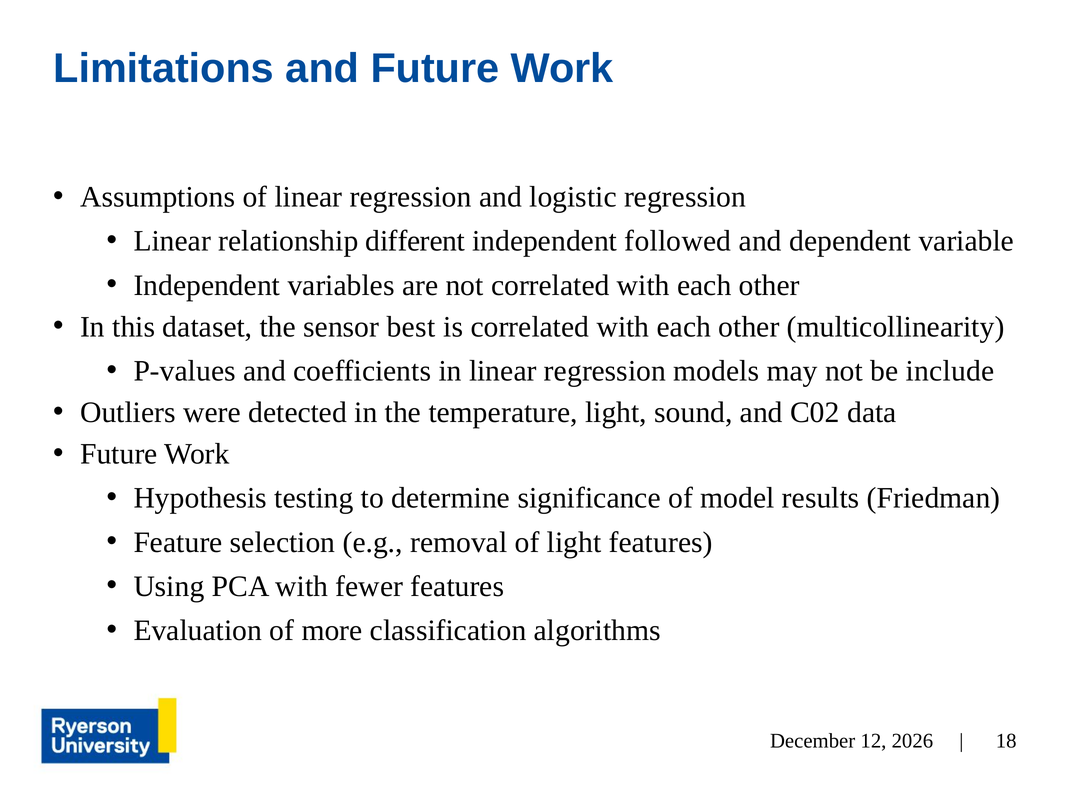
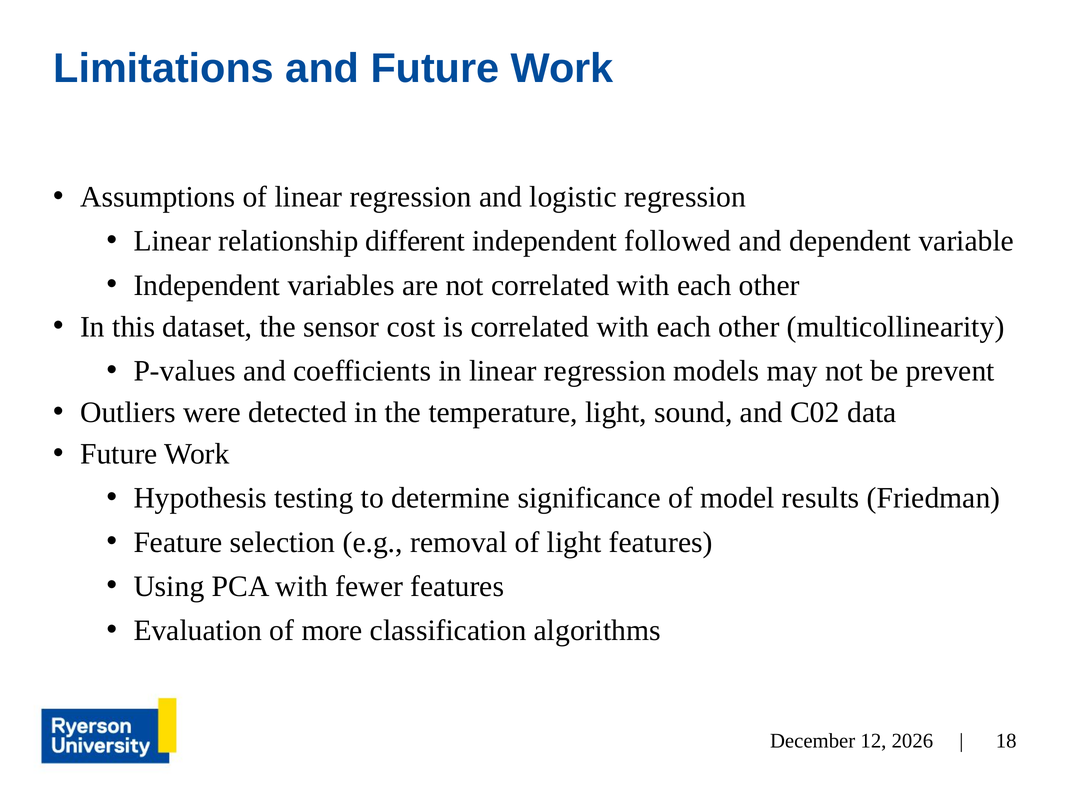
best: best -> cost
include: include -> prevent
